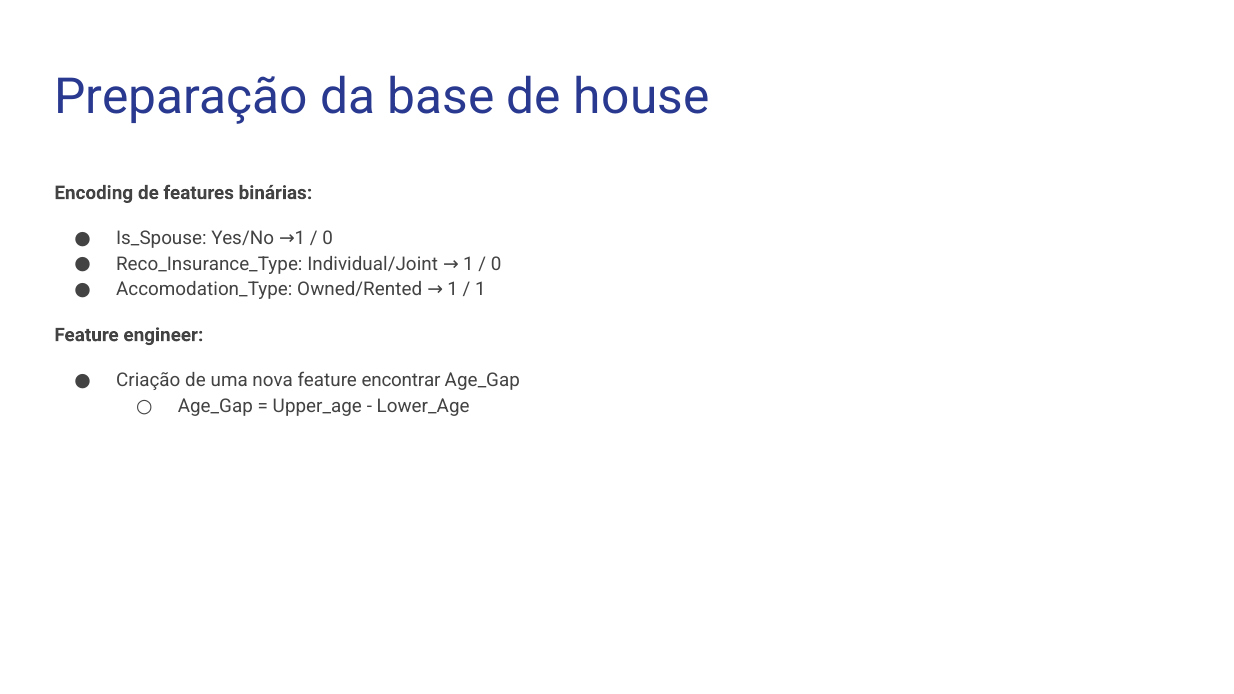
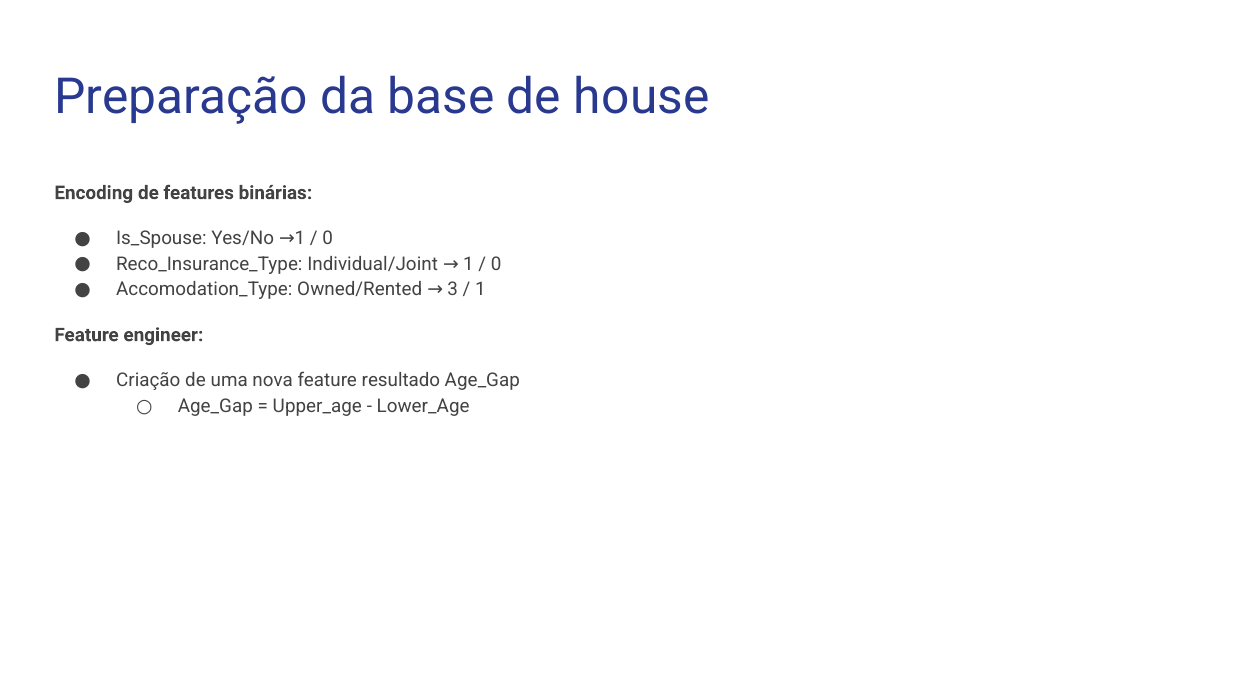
Owned/Rented 1: 1 -> 3
encontrar: encontrar -> resultado
